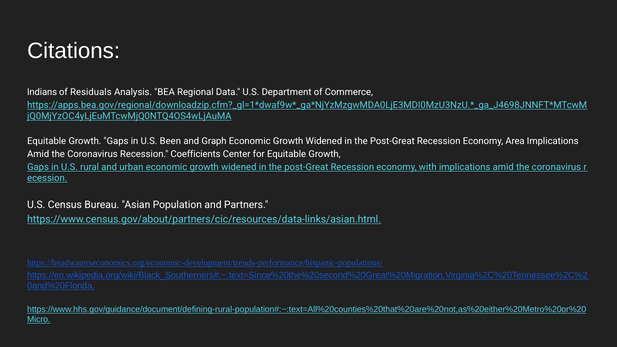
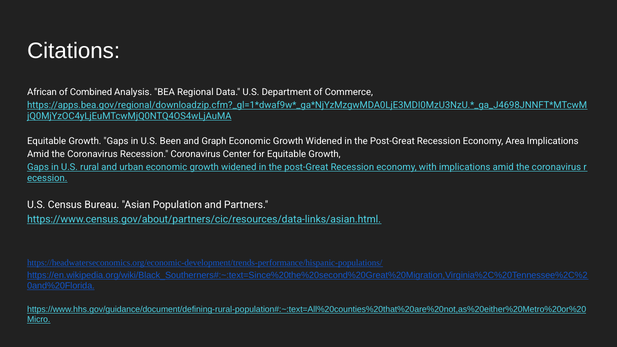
Indians: Indians -> African
Residuals: Residuals -> Combined
Recession Coefficients: Coefficients -> Coronavirus
